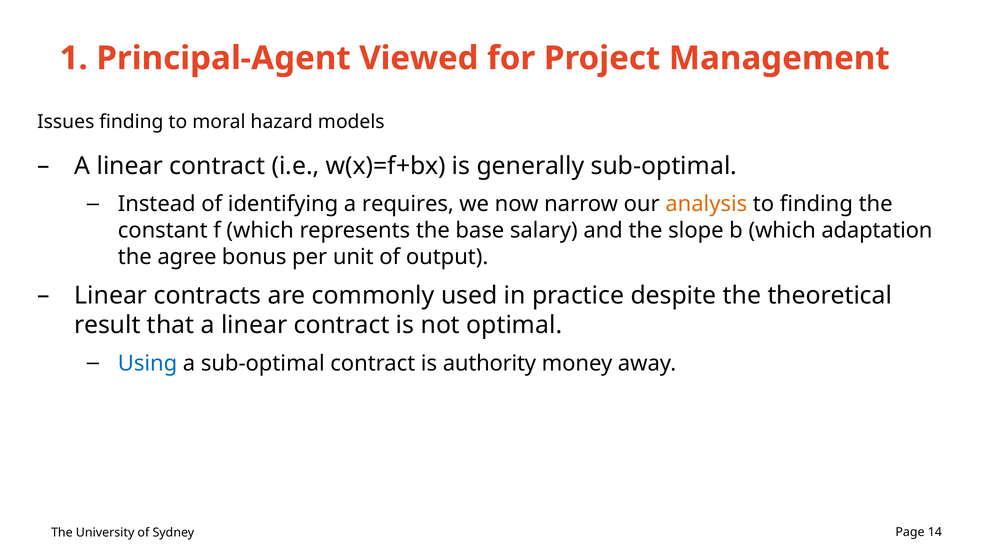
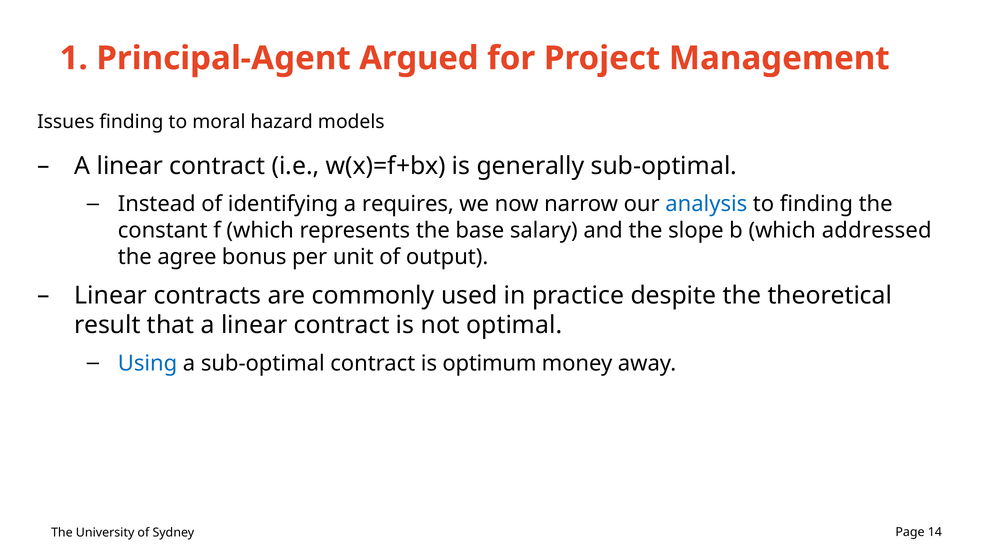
Viewed: Viewed -> Argued
analysis colour: orange -> blue
adaptation: adaptation -> addressed
authority: authority -> optimum
